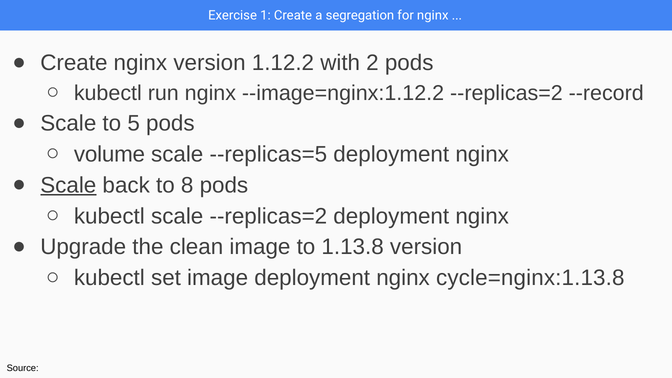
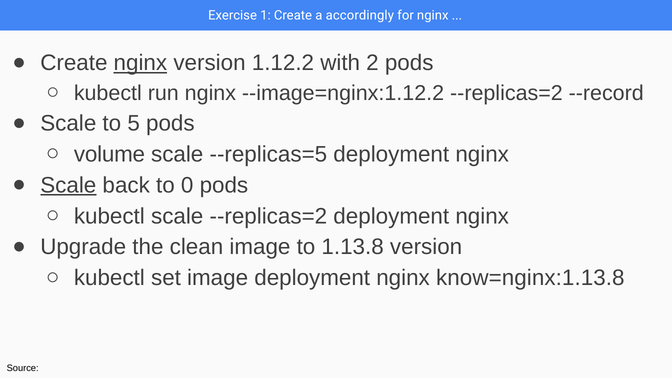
segregation: segregation -> accordingly
nginx at (140, 63) underline: none -> present
8: 8 -> 0
cycle=nginx:1.13.8: cycle=nginx:1.13.8 -> know=nginx:1.13.8
